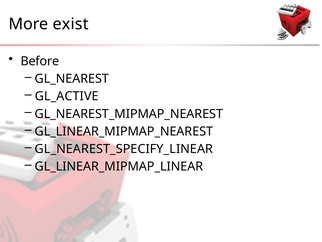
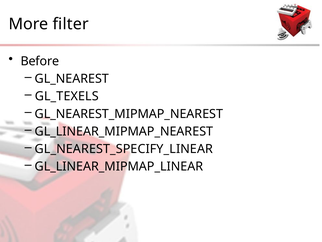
exist: exist -> filter
GL_ACTIVE: GL_ACTIVE -> GL_TEXELS
